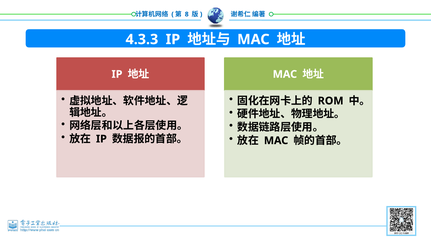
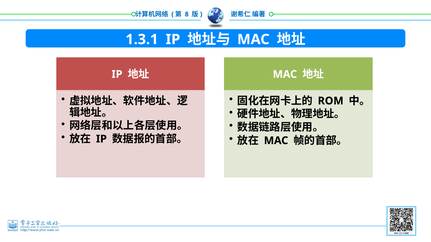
4.3.3: 4.3.3 -> 1.3.1
